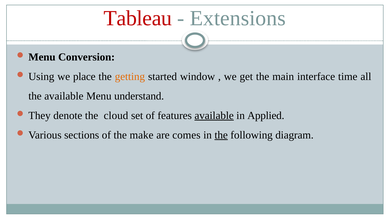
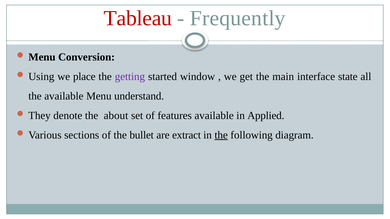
Extensions: Extensions -> Frequently
getting colour: orange -> purple
time: time -> state
cloud: cloud -> about
available at (214, 116) underline: present -> none
make: make -> bullet
comes: comes -> extract
